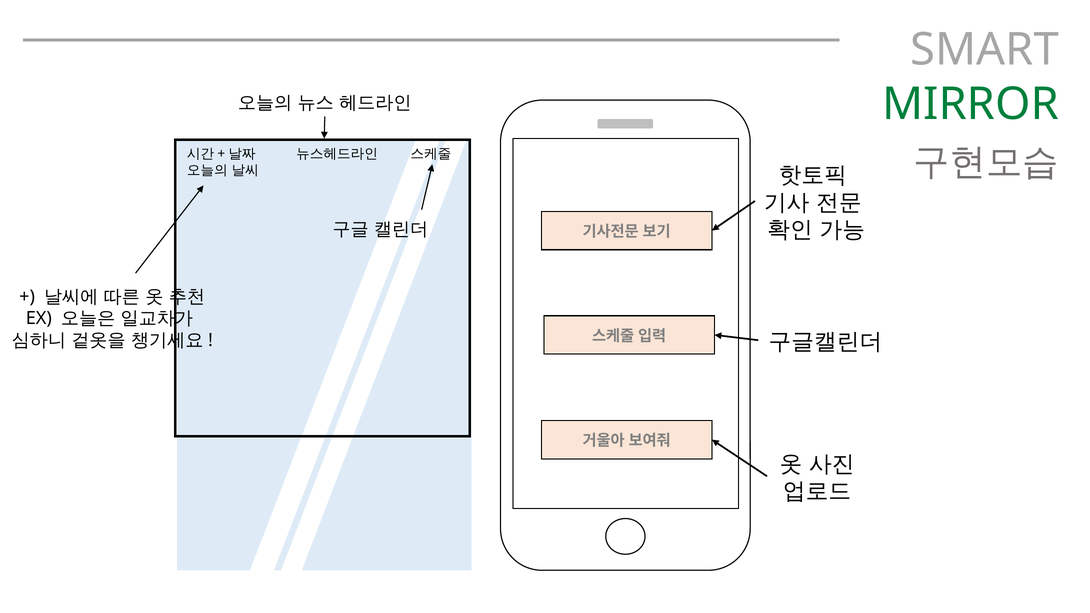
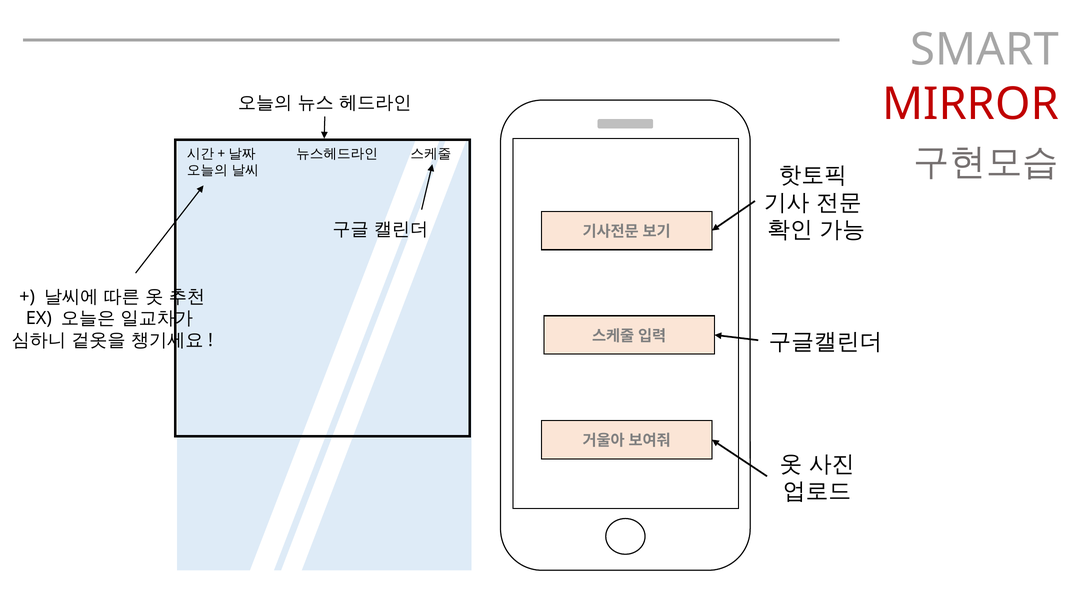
MIRROR colour: green -> red
